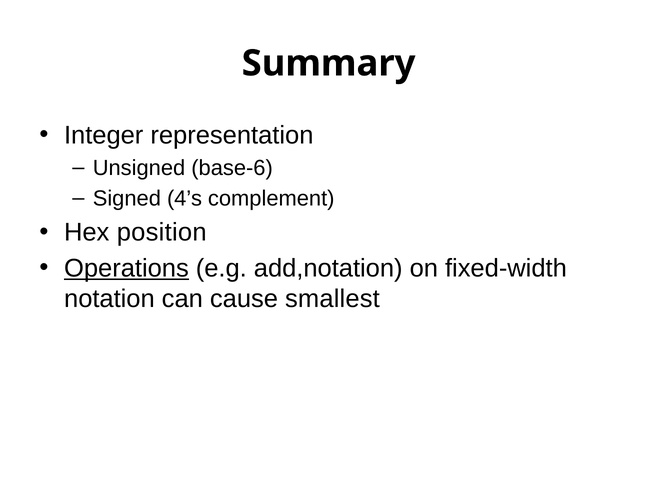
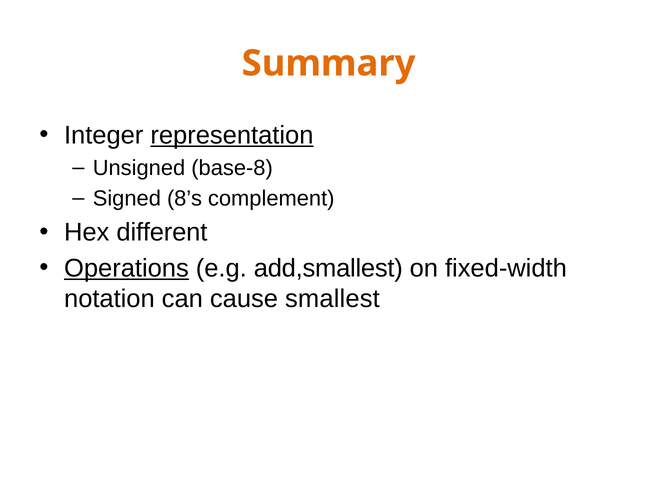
Summary colour: black -> orange
representation underline: none -> present
base-6: base-6 -> base-8
4’s: 4’s -> 8’s
position: position -> different
add,notation: add,notation -> add,smallest
